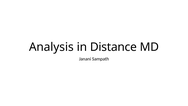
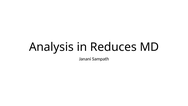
Distance: Distance -> Reduces
